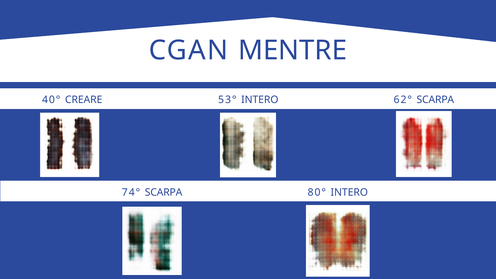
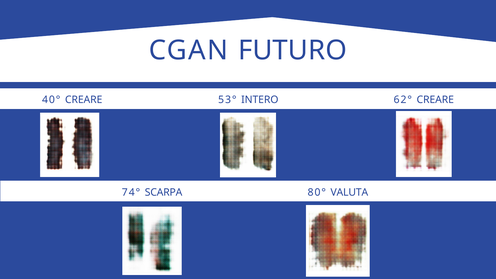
MENTRE: MENTRE -> FUTURO
62° SCARPA: SCARPA -> CREARE
80° INTERO: INTERO -> VALUTA
